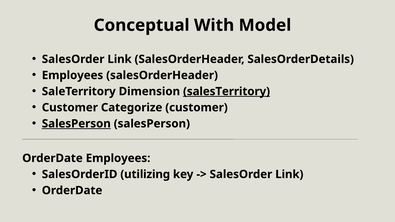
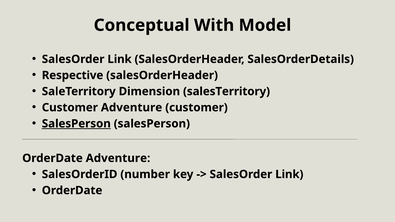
Employees at (73, 75): Employees -> Respective
salesTerritory underline: present -> none
Customer Categorize: Categorize -> Adventure
OrderDate Employees: Employees -> Adventure
utilizing: utilizing -> number
